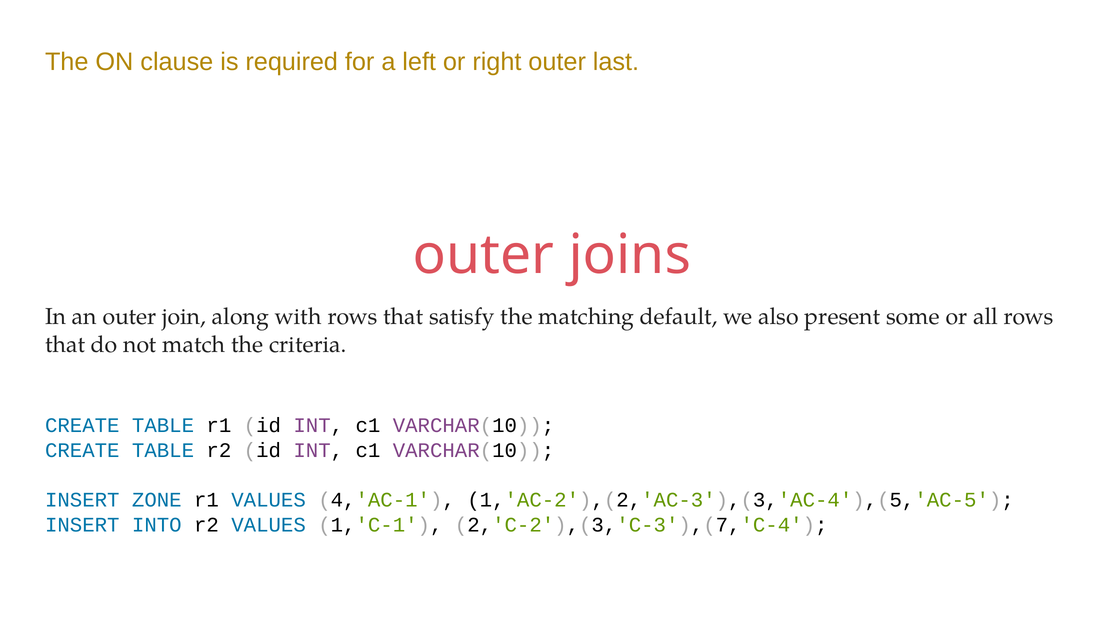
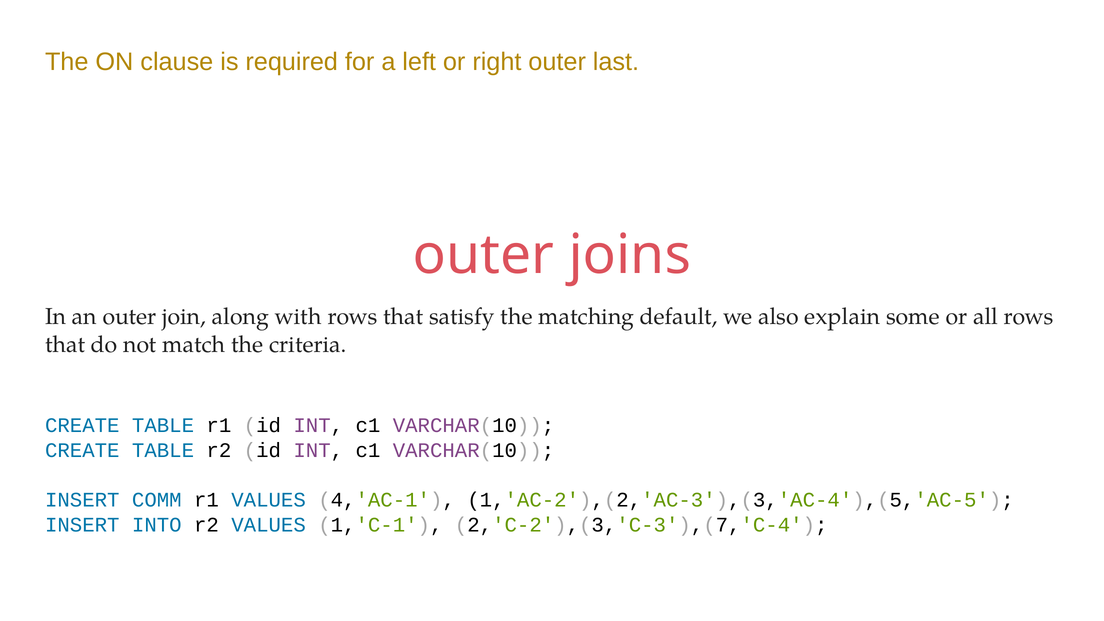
present: present -> explain
ZONE: ZONE -> COMM
